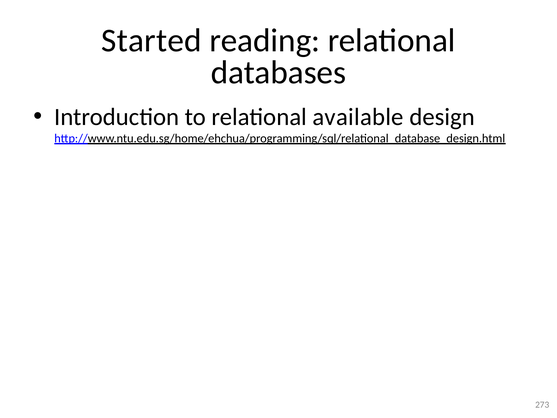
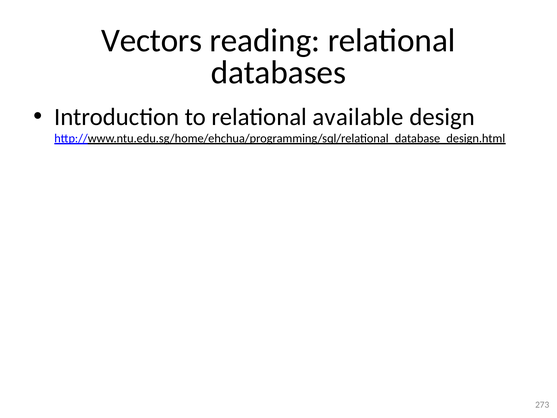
Started: Started -> Vectors
